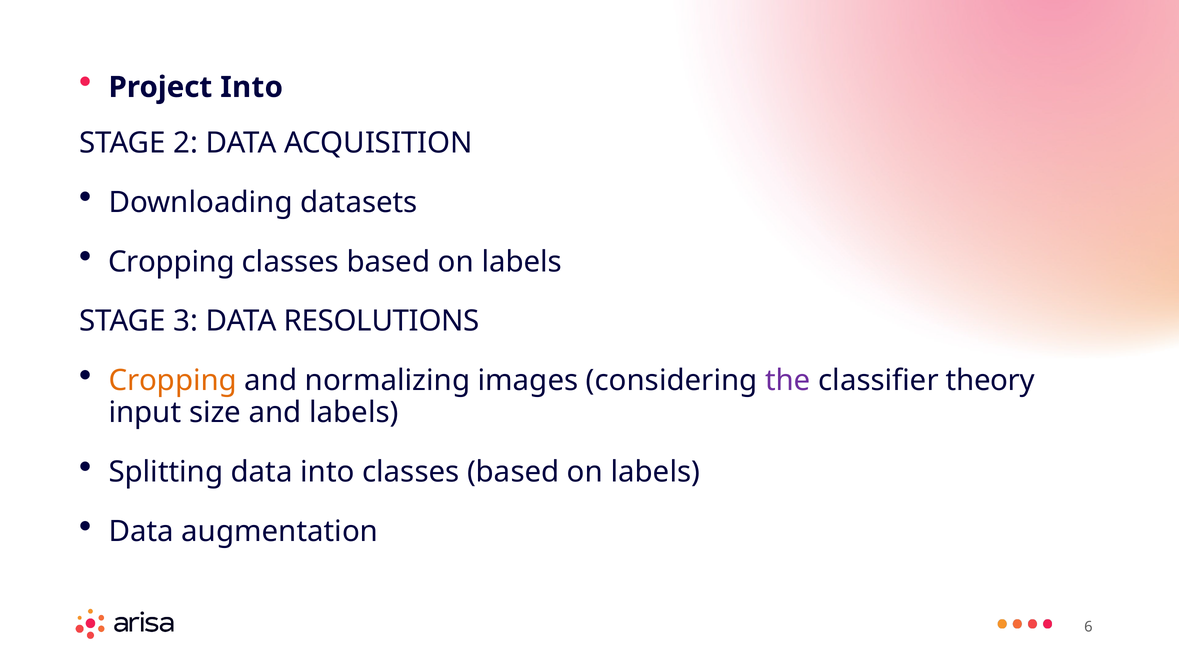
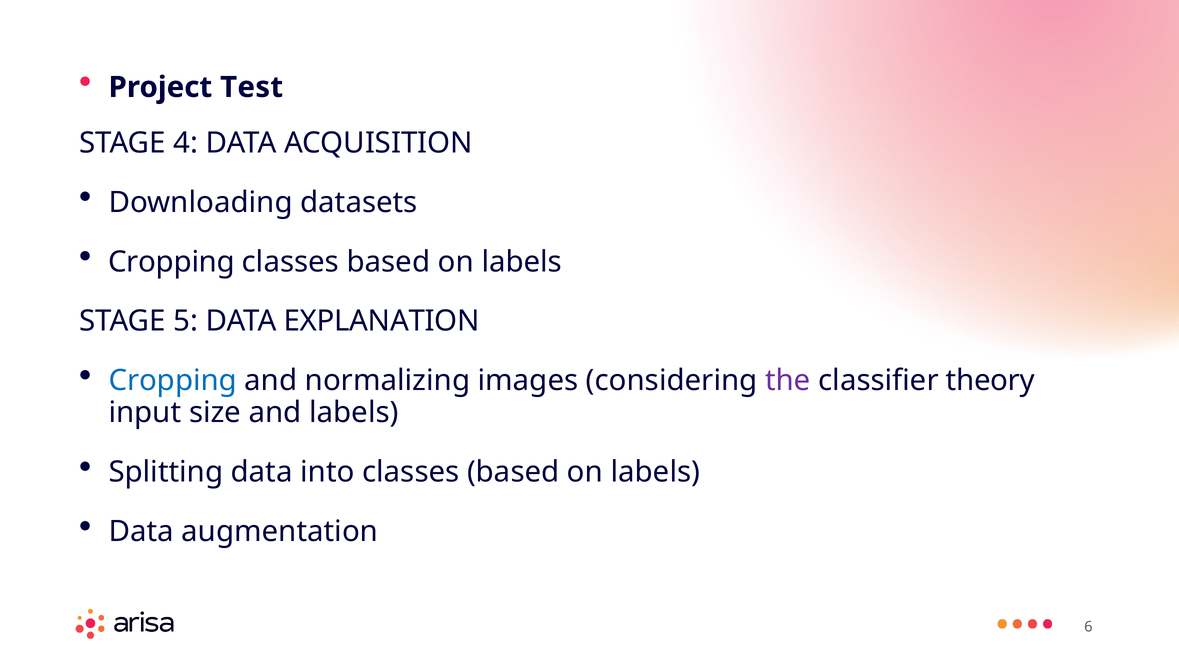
Project Into: Into -> Test
2: 2 -> 4
3: 3 -> 5
RESOLUTIONS: RESOLUTIONS -> EXPLANATION
Cropping at (173, 381) colour: orange -> blue
